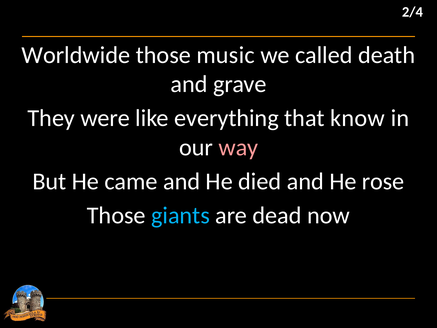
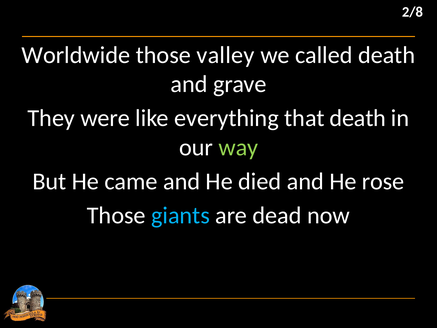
2/4: 2/4 -> 2/8
music: music -> valley
that know: know -> death
way colour: pink -> light green
